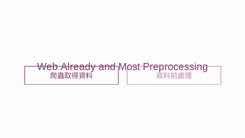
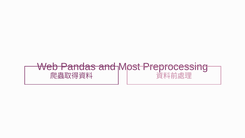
Already: Already -> Pandas
